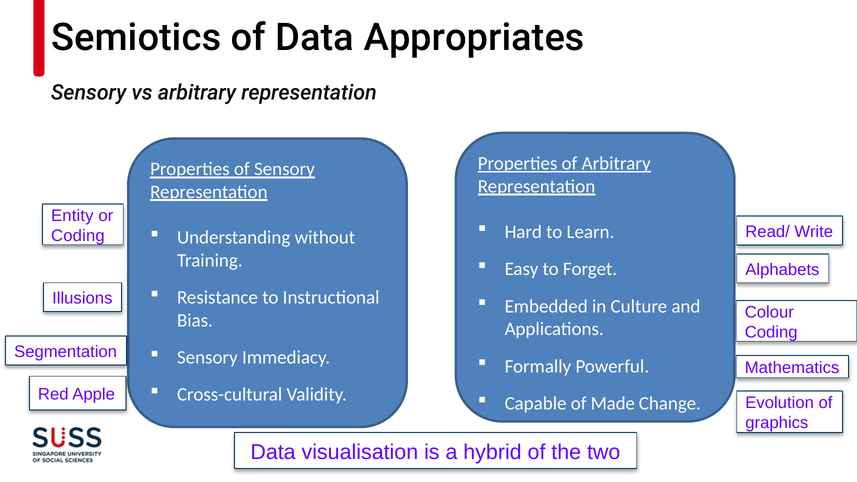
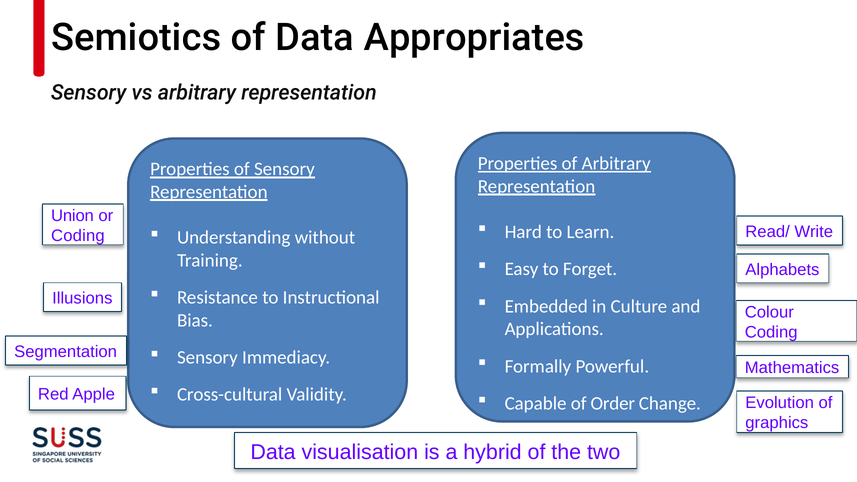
Entity: Entity -> Union
Made: Made -> Order
